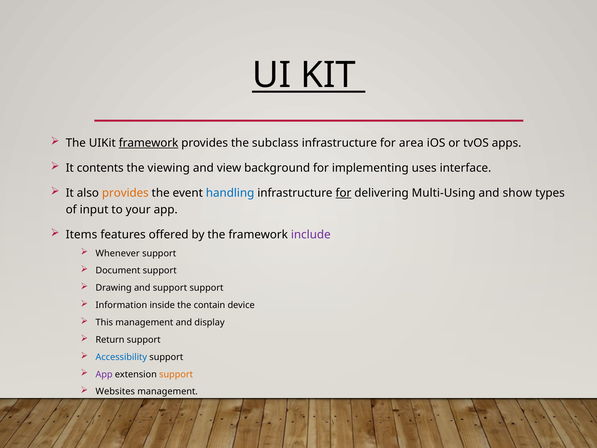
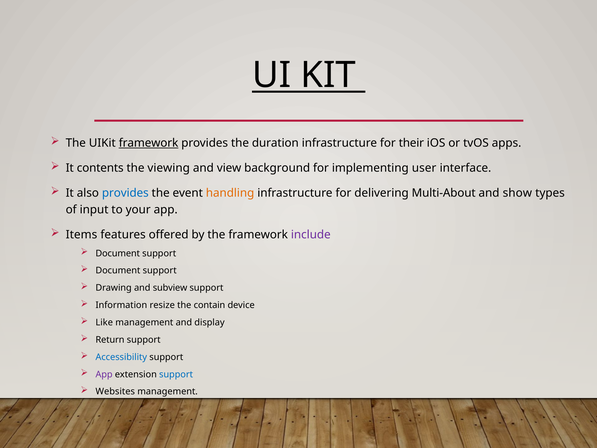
subclass: subclass -> duration
area: area -> their
uses: uses -> user
provides at (125, 193) colour: orange -> blue
handling colour: blue -> orange
for at (343, 193) underline: present -> none
Multi-Using: Multi-Using -> Multi-About
Whenever at (118, 253): Whenever -> Document
and support: support -> subview
inside: inside -> resize
This: This -> Like
support at (176, 374) colour: orange -> blue
